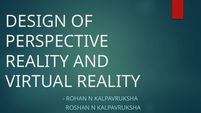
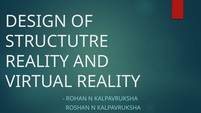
PERSPECTIVE: PERSPECTIVE -> STRUCTUTRE
